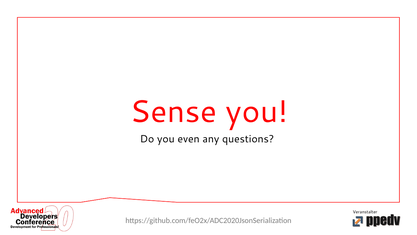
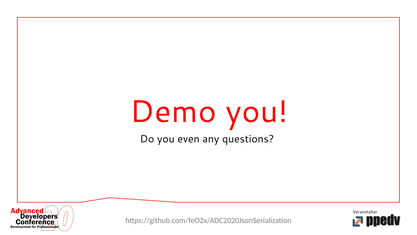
Sense: Sense -> Demo
